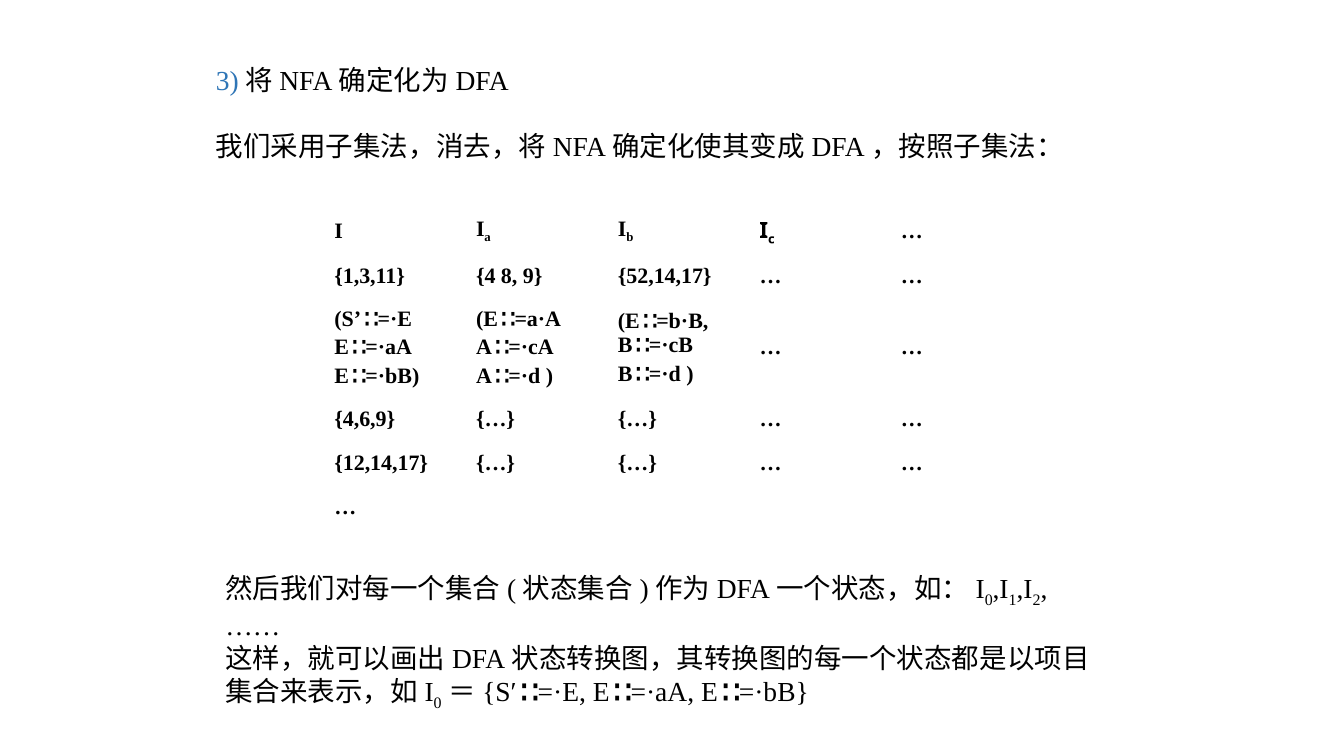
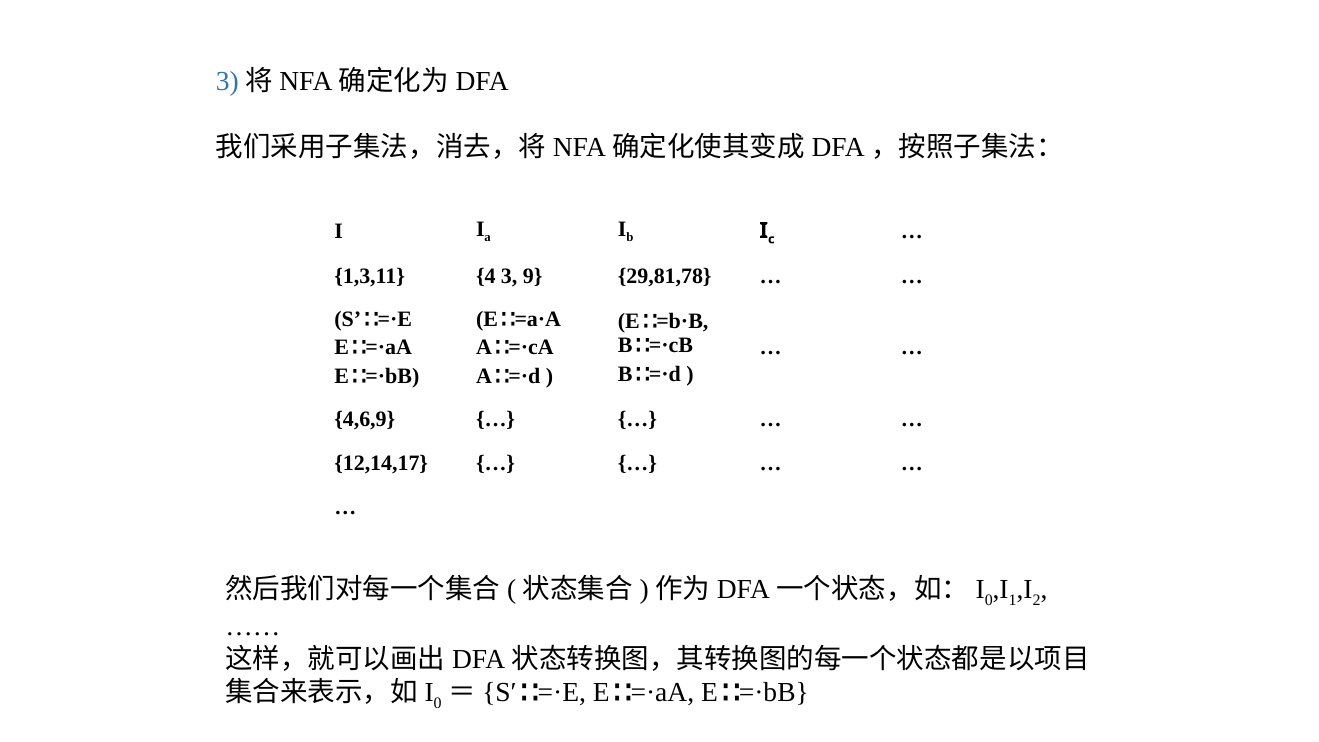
8: 8 -> 3
52,14,17: 52,14,17 -> 29,81,78
